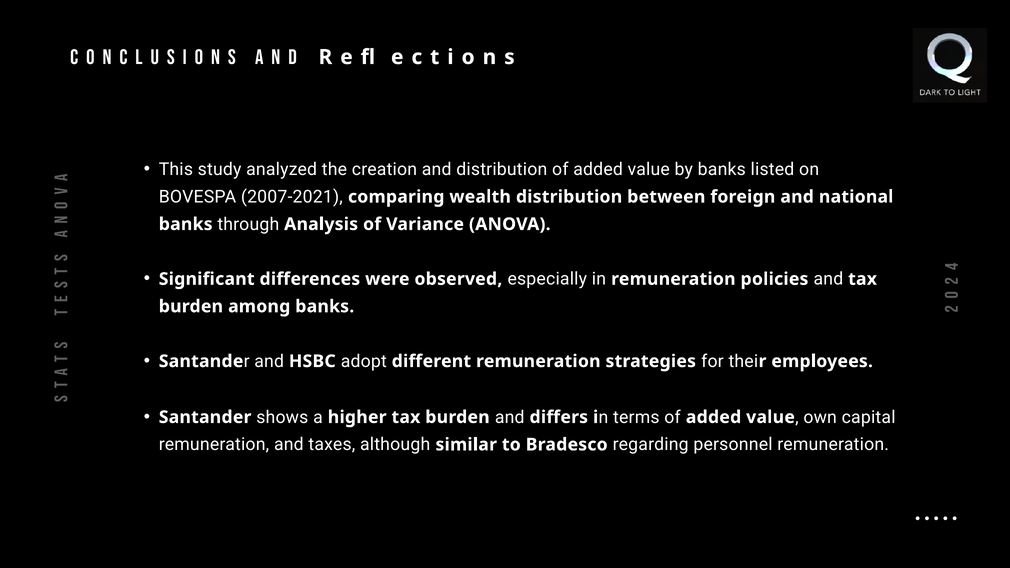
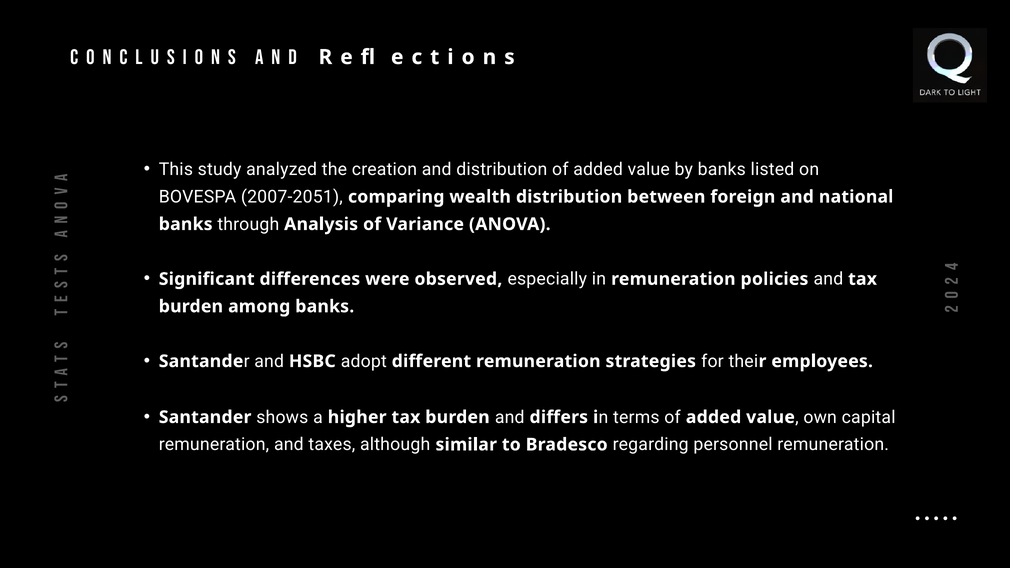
2007-2021: 2007-2021 -> 2007-2051
